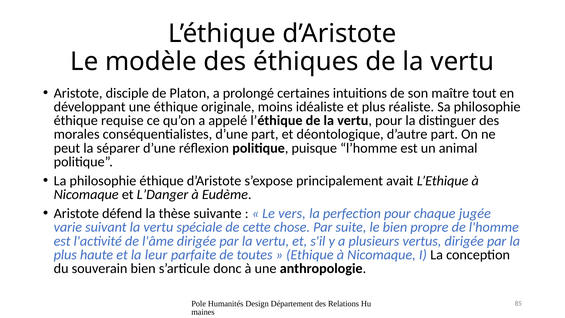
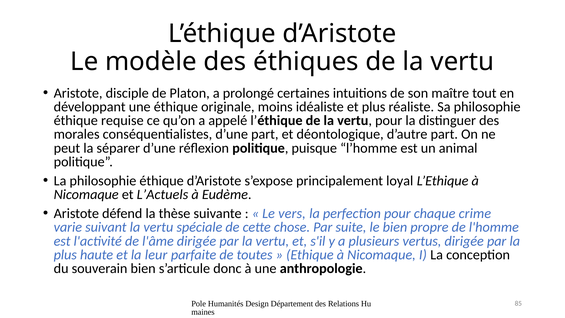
avait: avait -> loyal
L’Danger: L’Danger -> L’Actuels
jugée: jugée -> crime
